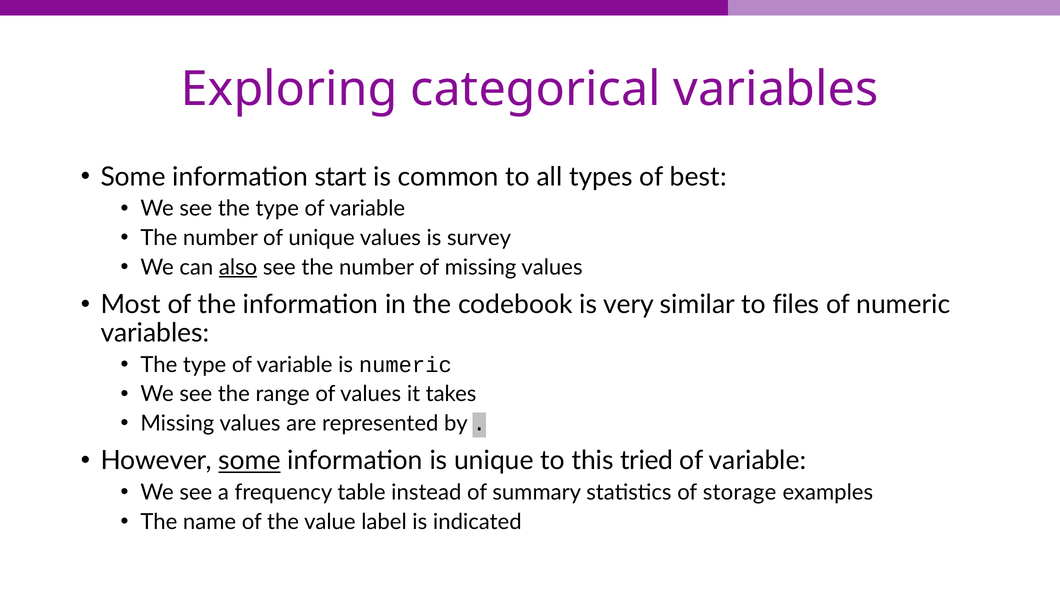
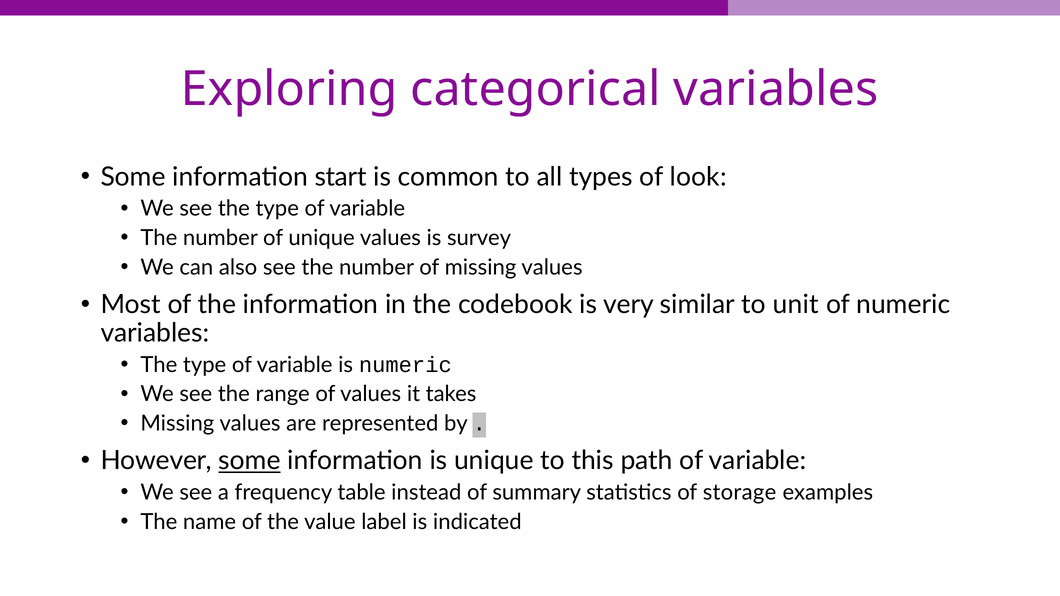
best: best -> look
also underline: present -> none
files: files -> unit
tried: tried -> path
